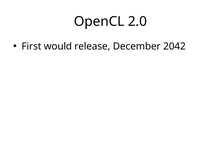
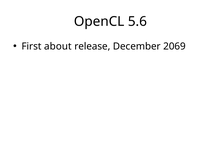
2.0: 2.0 -> 5.6
would: would -> about
2042: 2042 -> 2069
